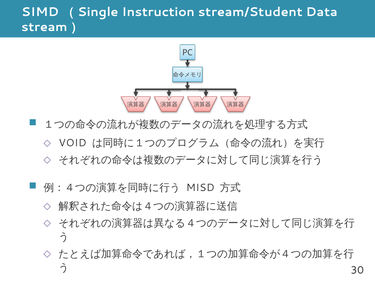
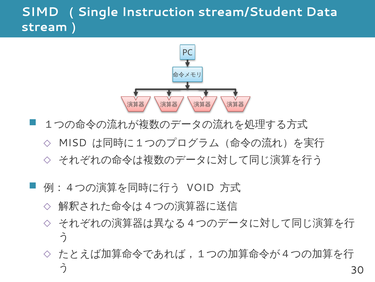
VOID: VOID -> MISD
MISD: MISD -> VOID
